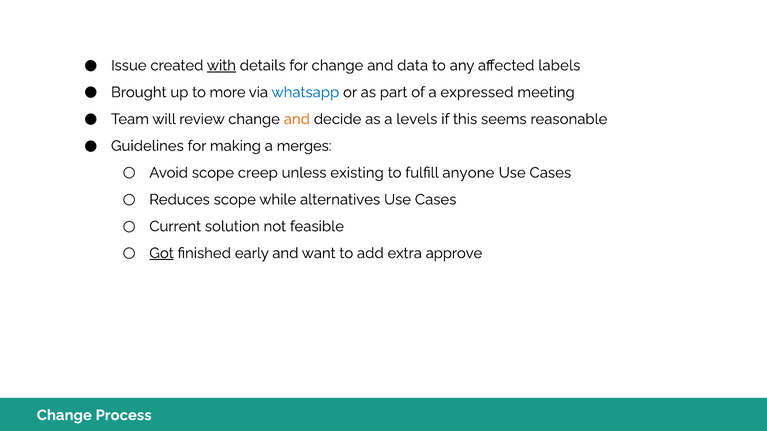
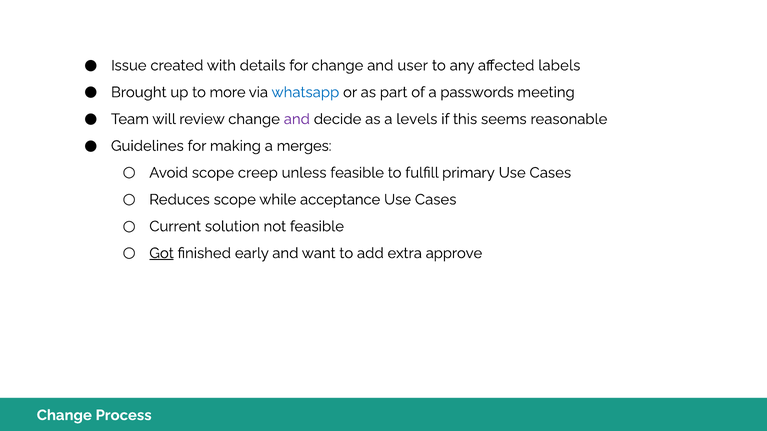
with underline: present -> none
data: data -> user
expressed: expressed -> passwords
and at (297, 119) colour: orange -> purple
unless existing: existing -> feasible
anyone: anyone -> primary
alternatives: alternatives -> acceptance
